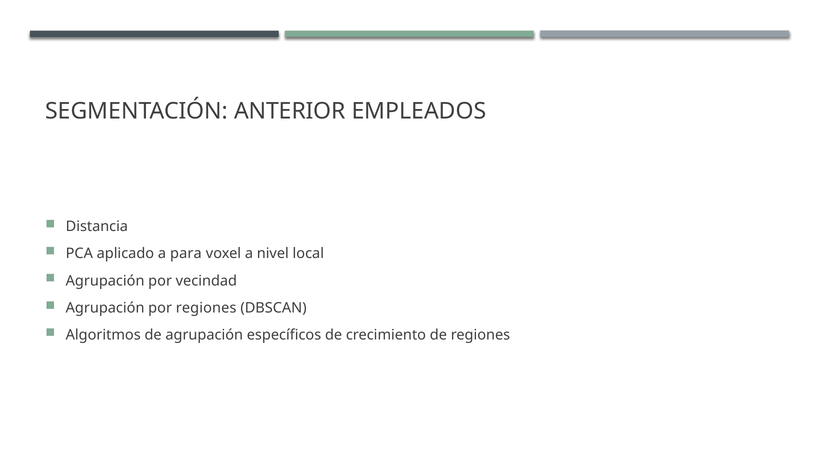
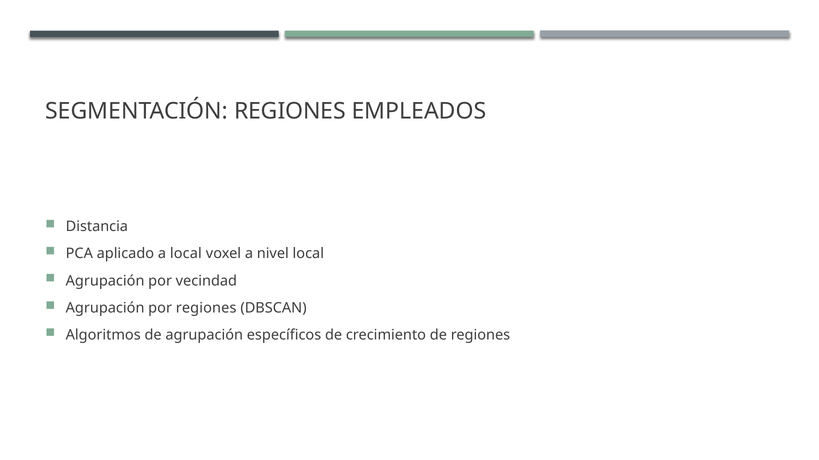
SEGMENTACIÓN ANTERIOR: ANTERIOR -> REGIONES
a para: para -> local
